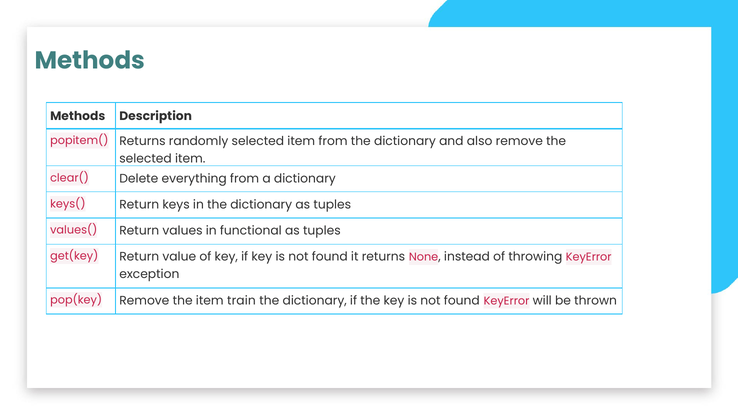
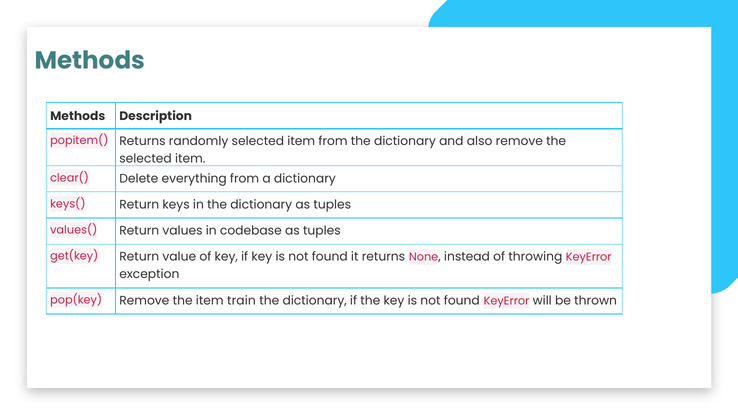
functional: functional -> codebase
